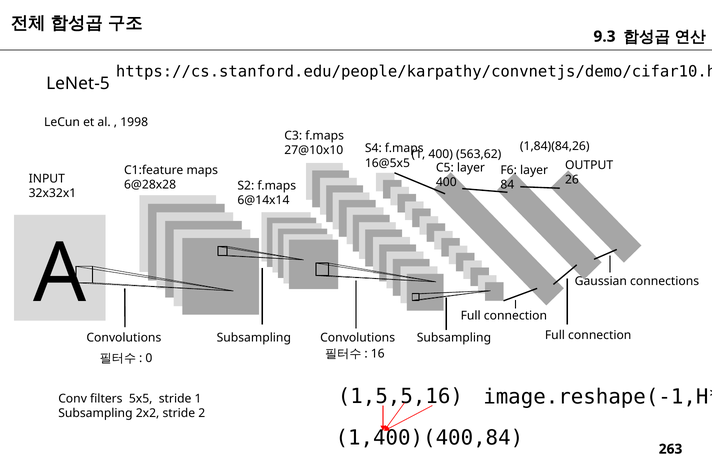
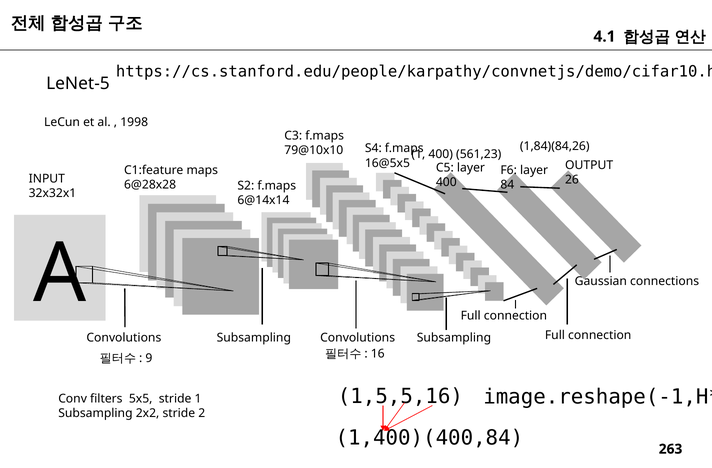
9.3: 9.3 -> 4.1
27@10x10: 27@10x10 -> 79@10x10
563,62: 563,62 -> 561,23
0: 0 -> 9
